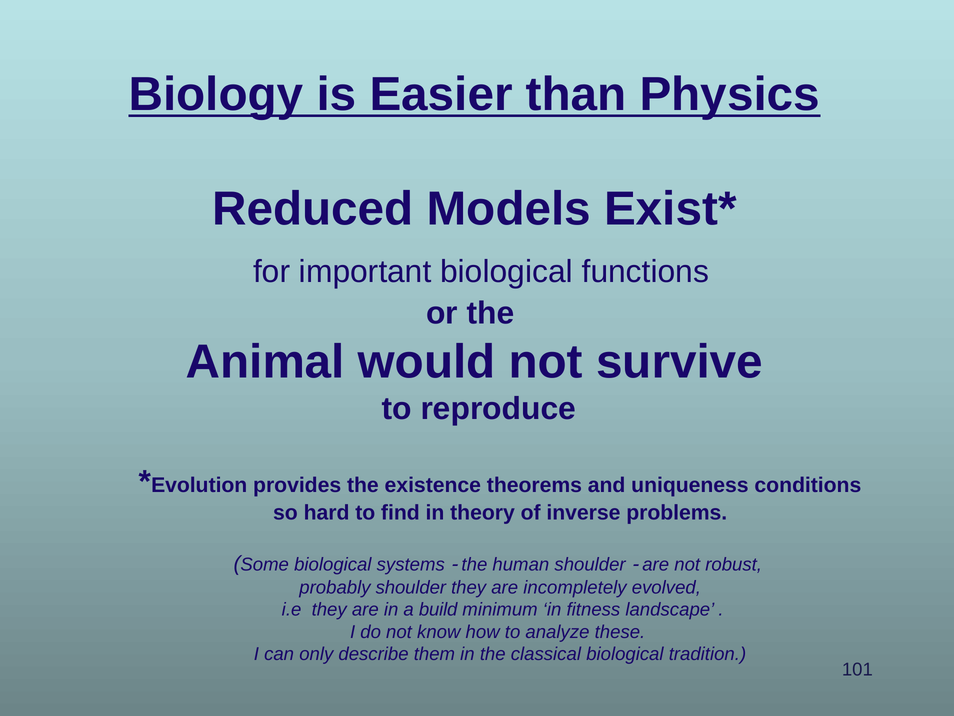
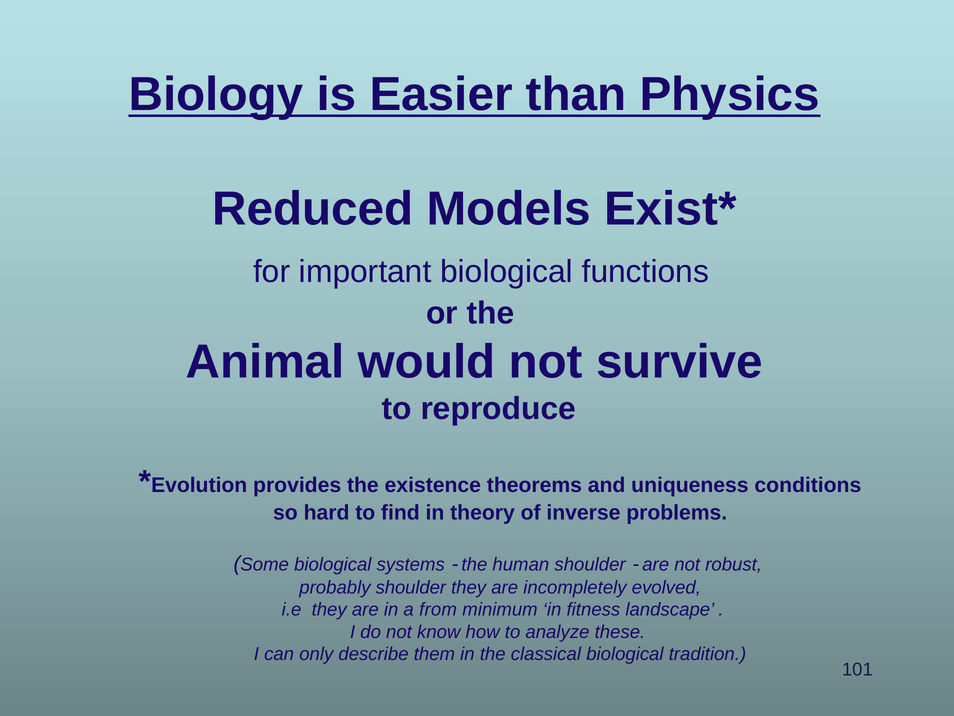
build: build -> from
